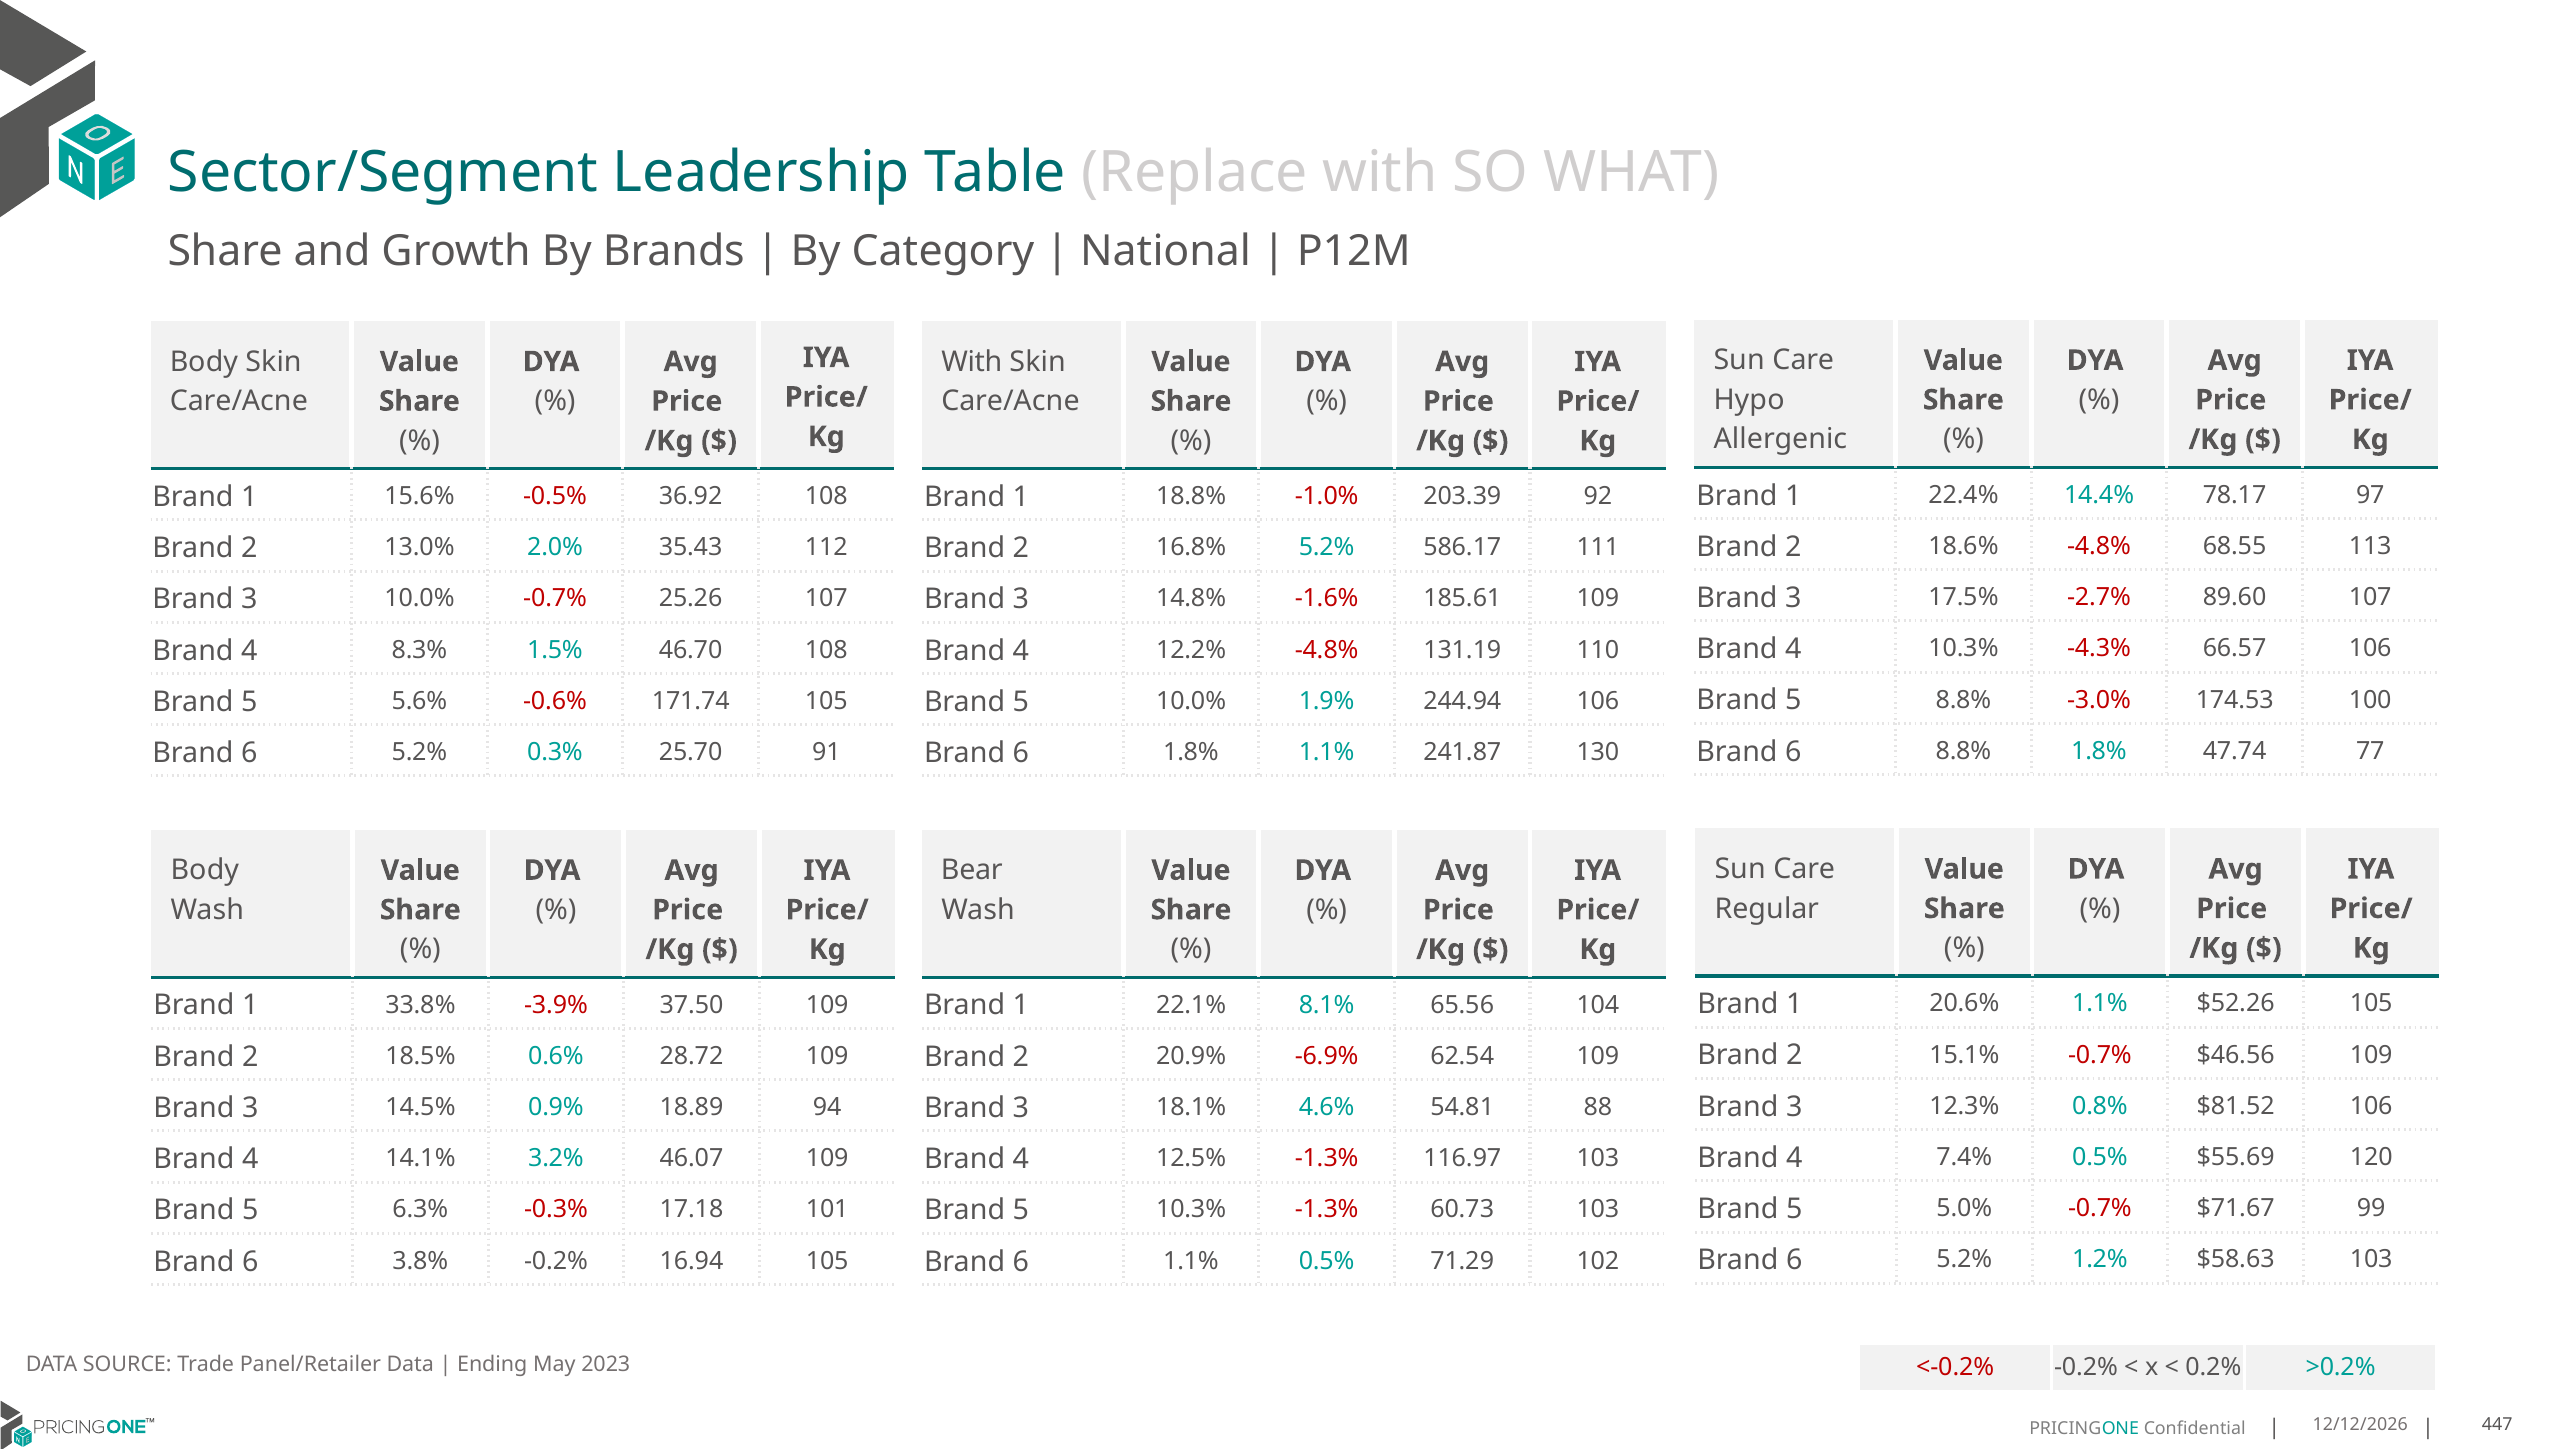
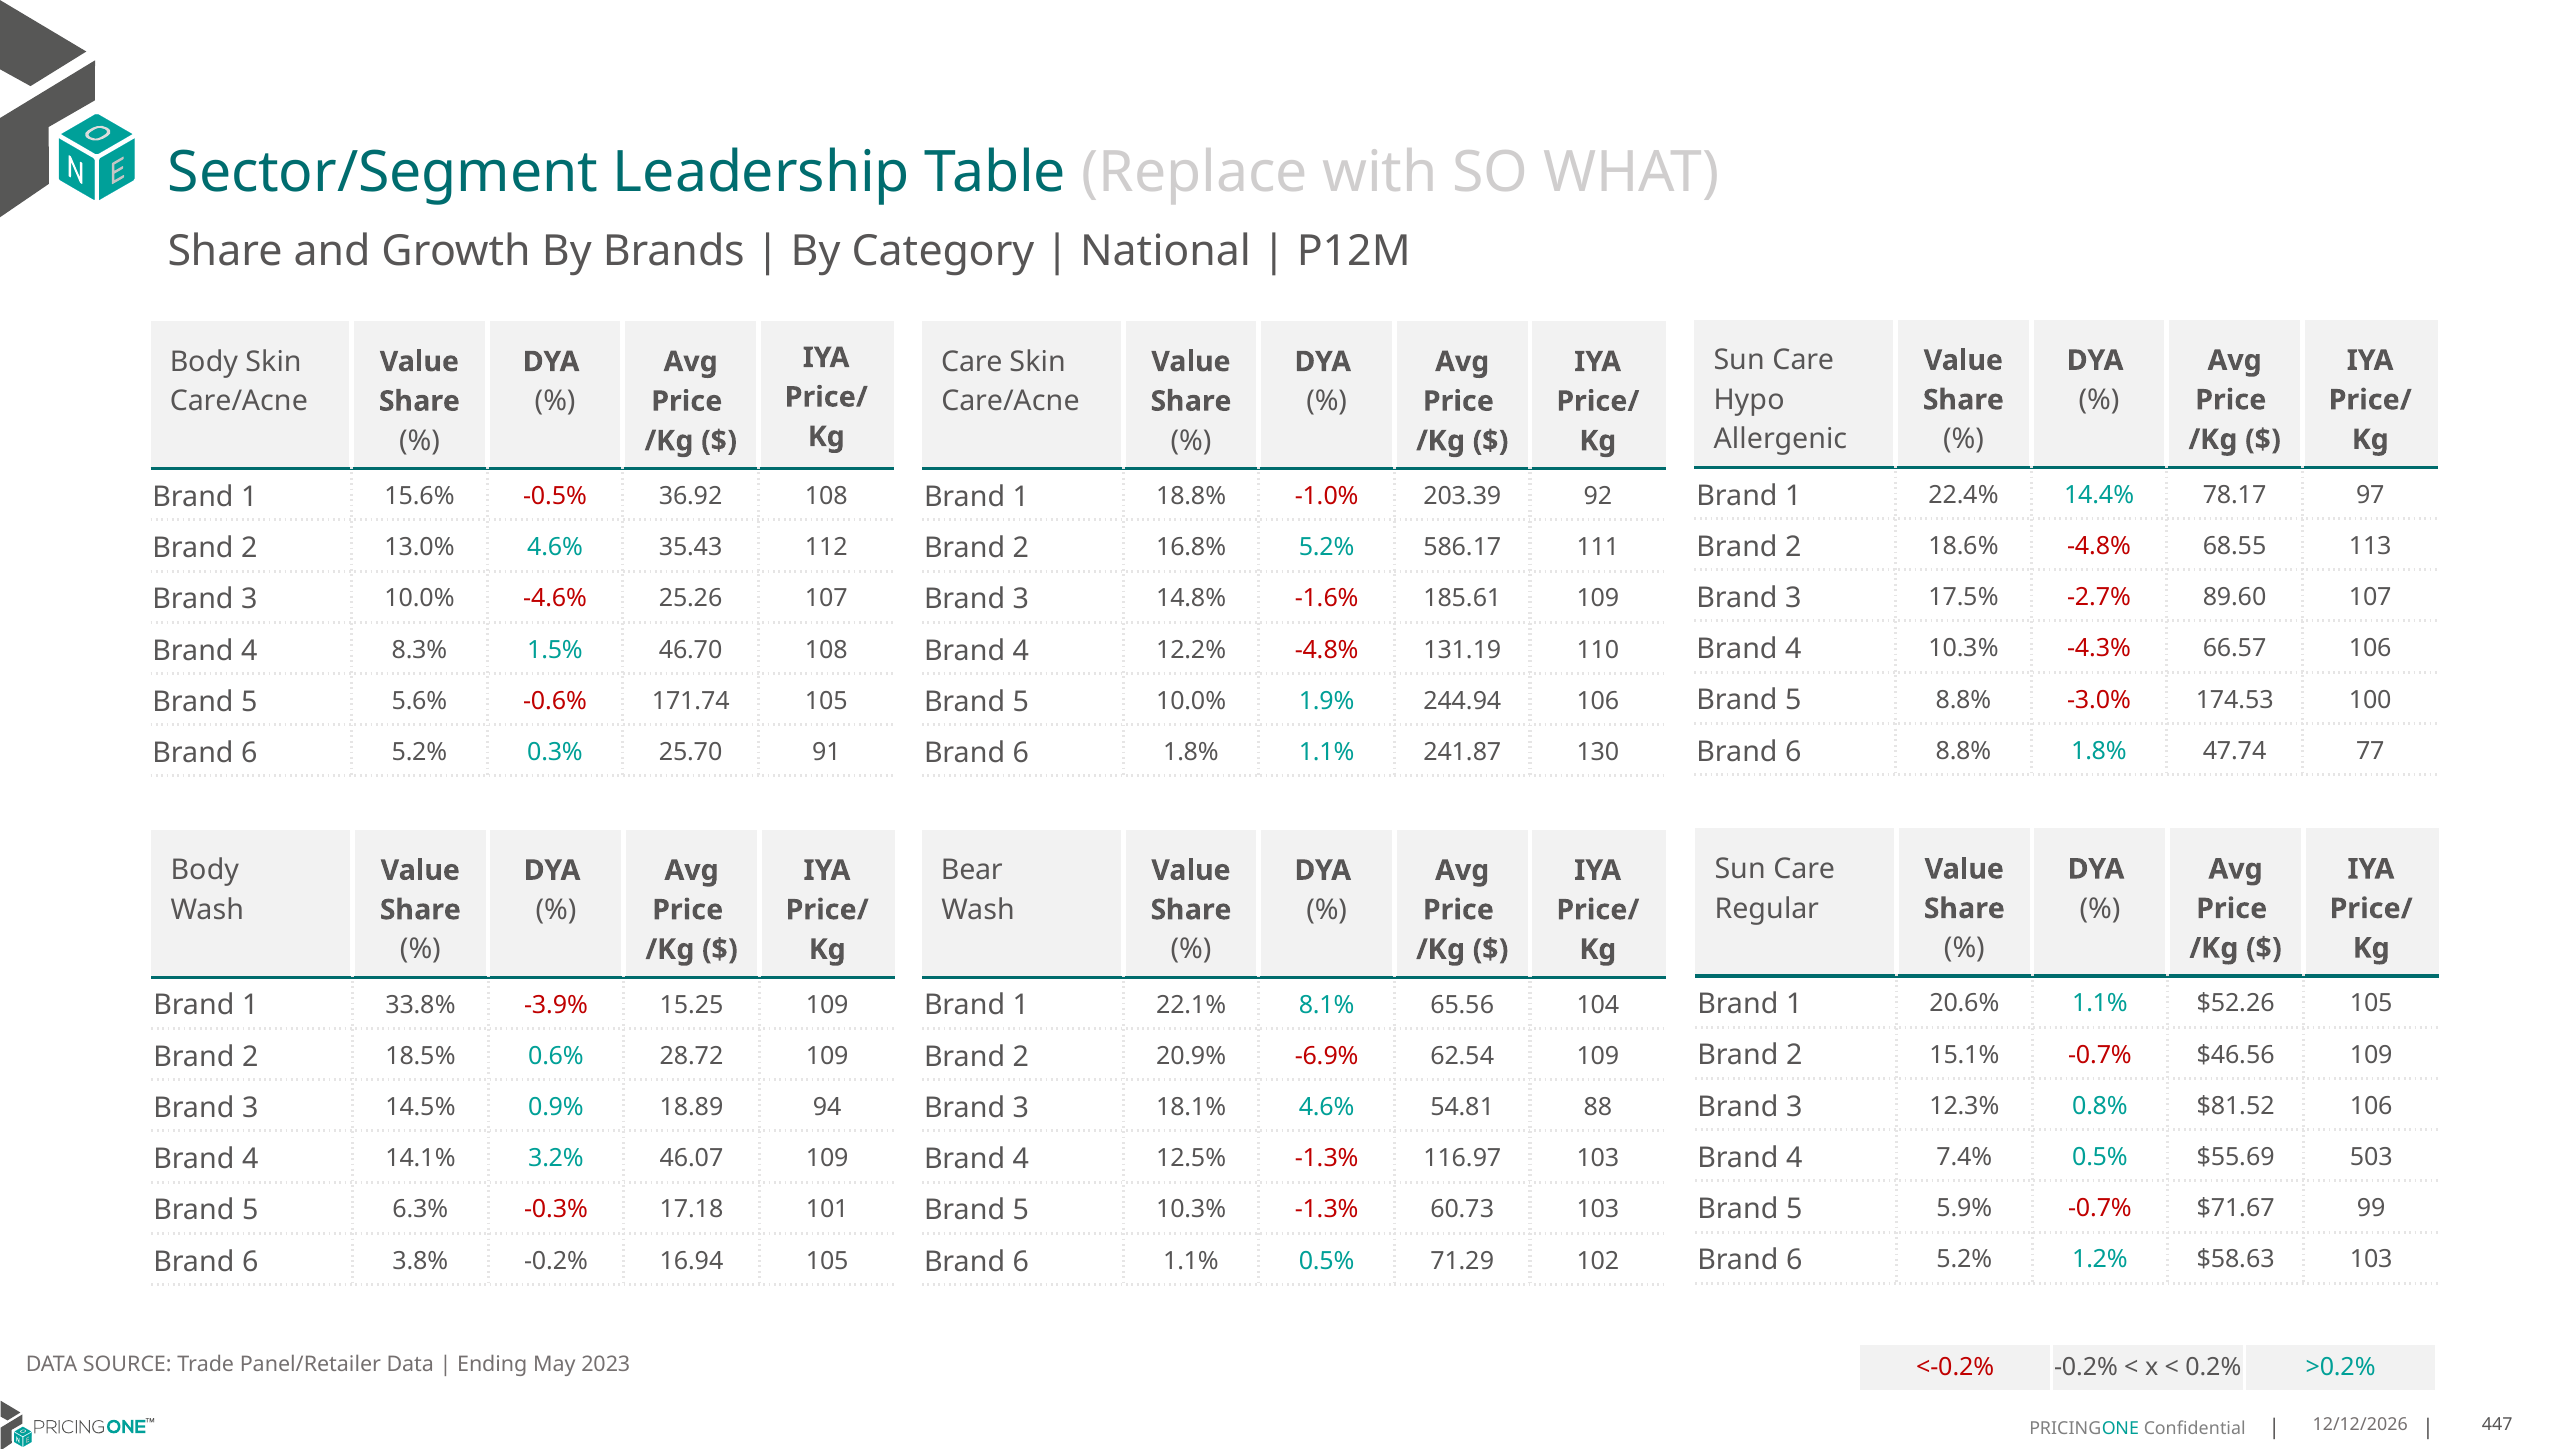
With at (972, 362): With -> Care
13.0% 2.0%: 2.0% -> 4.6%
10.0% -0.7%: -0.7% -> -4.6%
37.50: 37.50 -> 15.25
120: 120 -> 503
5.0%: 5.0% -> 5.9%
